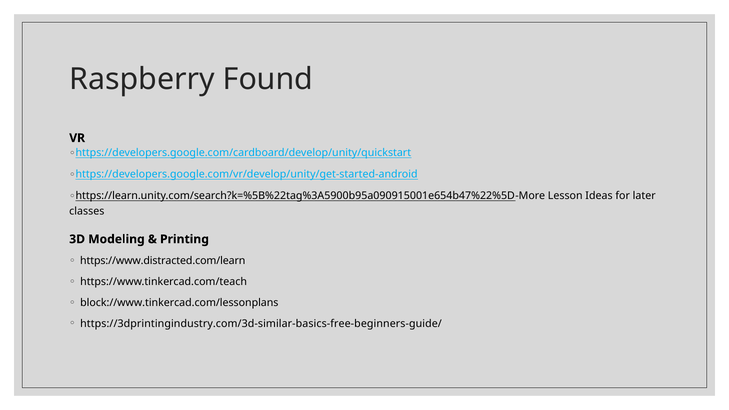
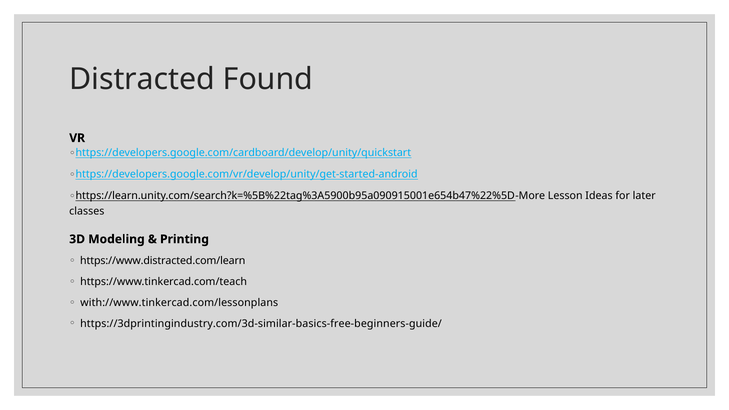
Raspberry: Raspberry -> Distracted
block://www.tinkercad.com/lessonplans: block://www.tinkercad.com/lessonplans -> with://www.tinkercad.com/lessonplans
